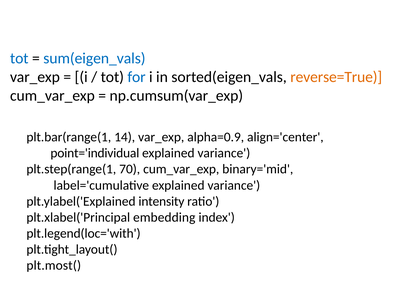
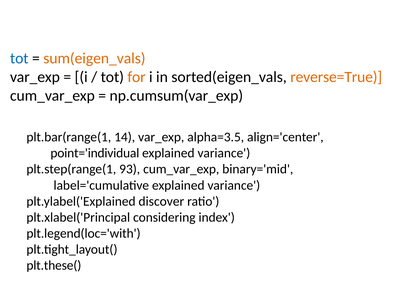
sum(eigen_vals colour: blue -> orange
for colour: blue -> orange
alpha=0.9: alpha=0.9 -> alpha=3.5
70: 70 -> 93
intensity: intensity -> discover
embedding: embedding -> considering
plt.most(: plt.most( -> plt.these(
